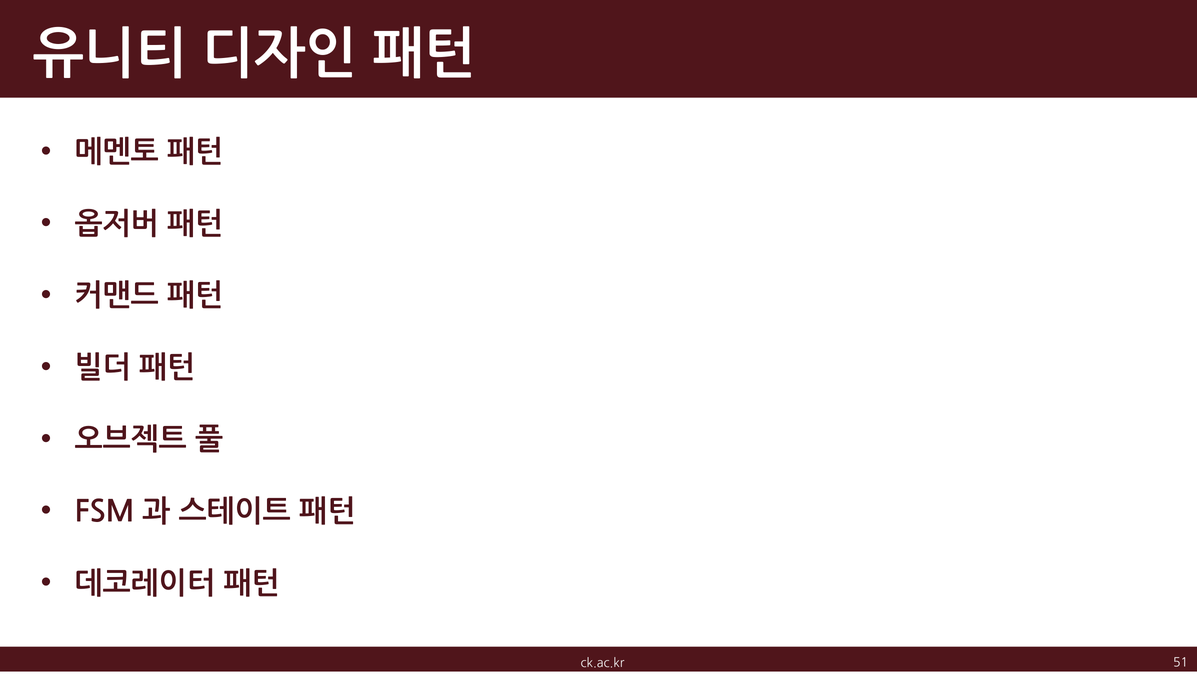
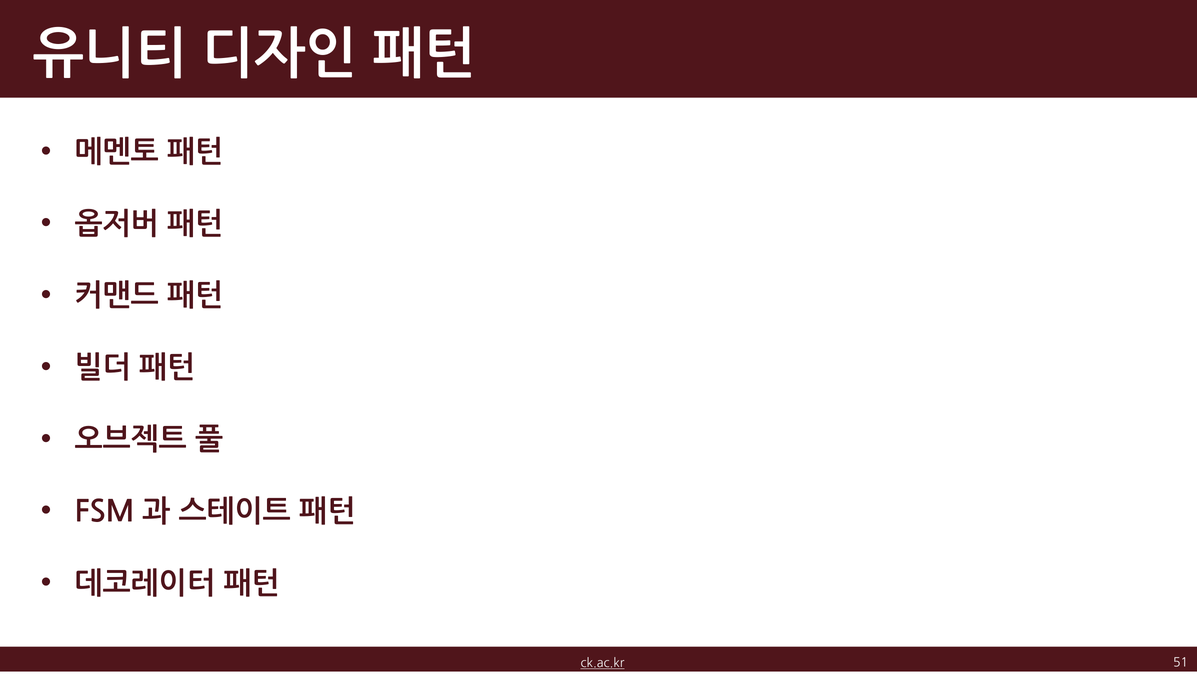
ck.ac.kr underline: none -> present
